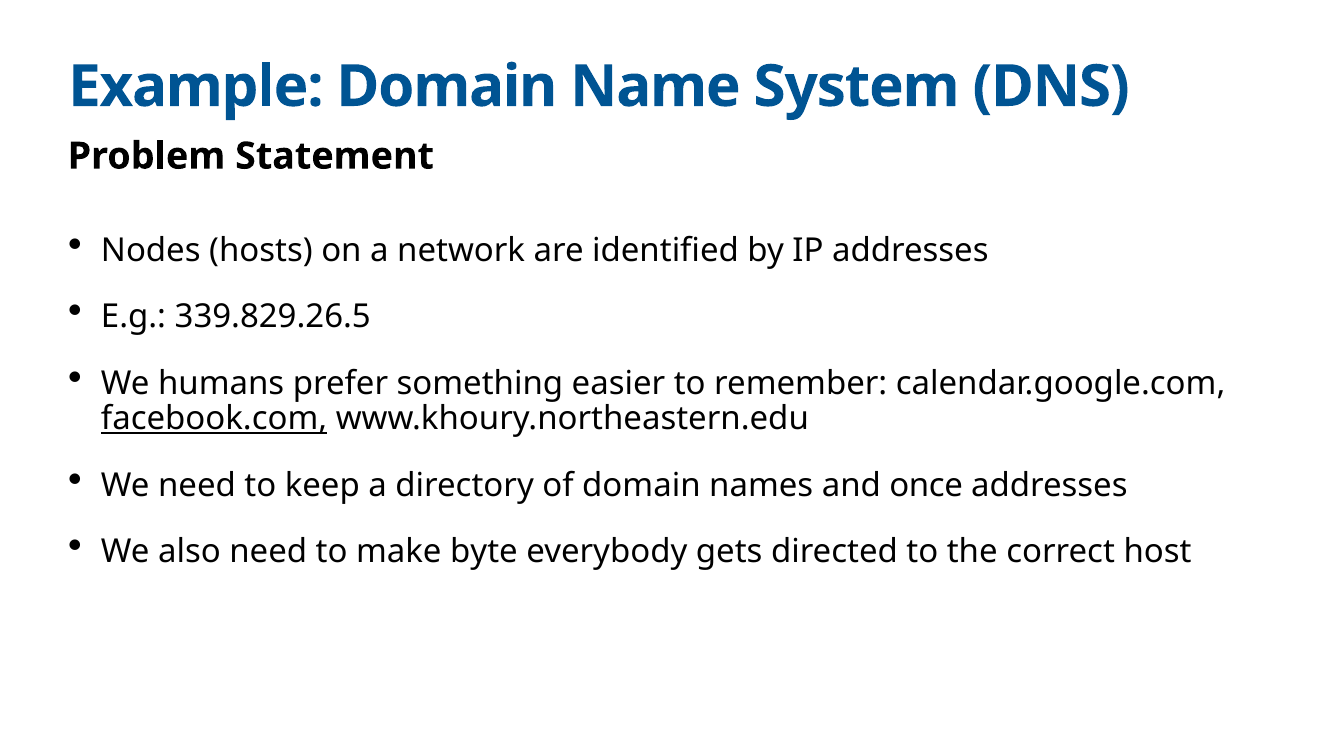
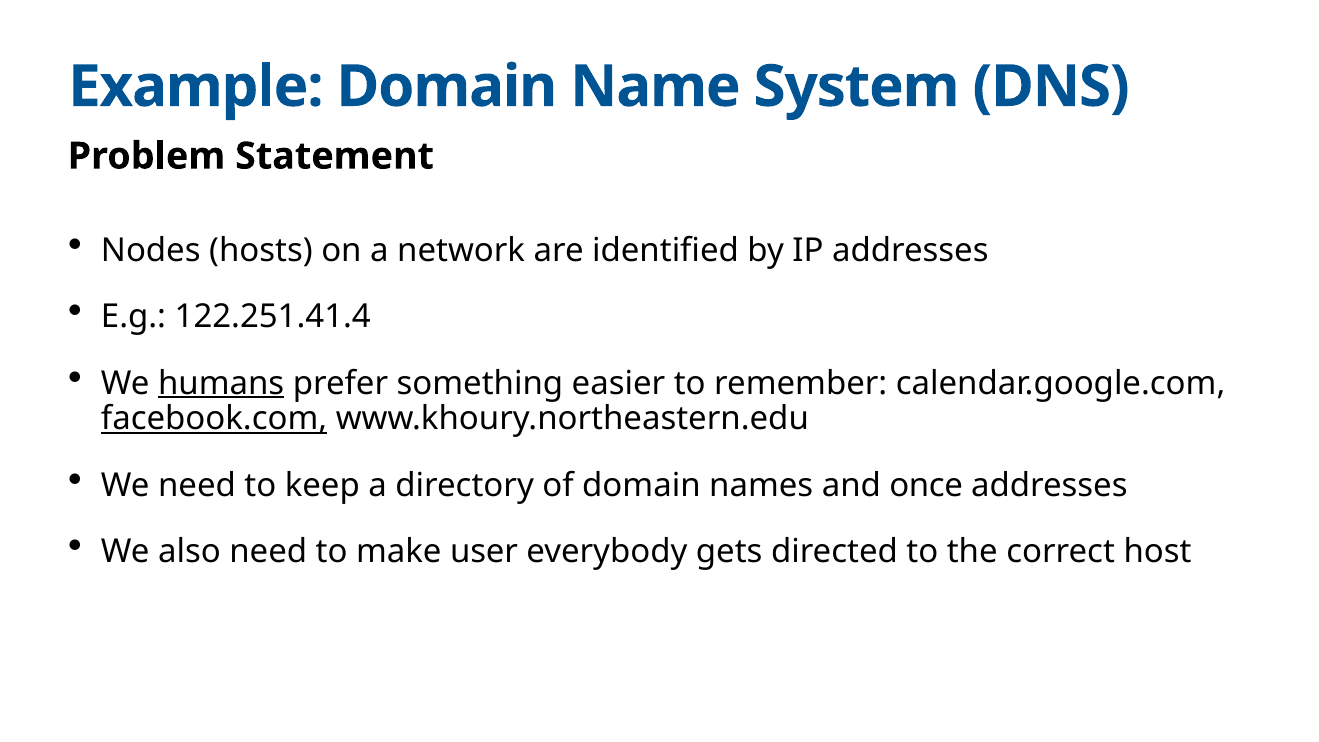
339.829.26.5: 339.829.26.5 -> 122.251.41.4
humans underline: none -> present
byte: byte -> user
